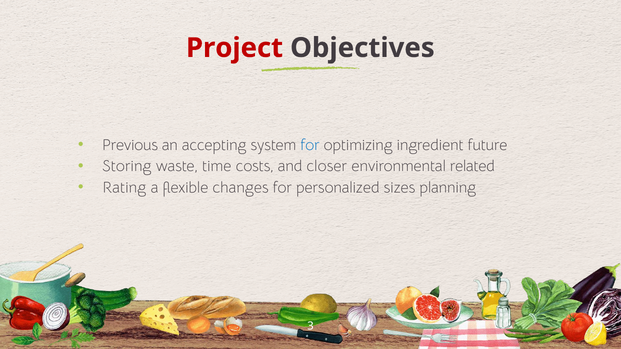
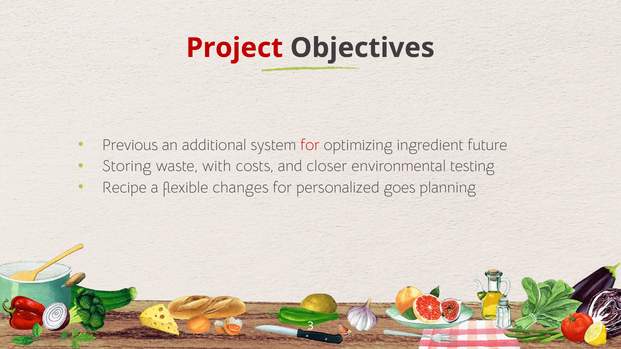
accepting: accepting -> additional
for at (310, 145) colour: blue -> red
time: time -> with
related: related -> testing
Rating: Rating -> Recipe
sizes: sizes -> goes
